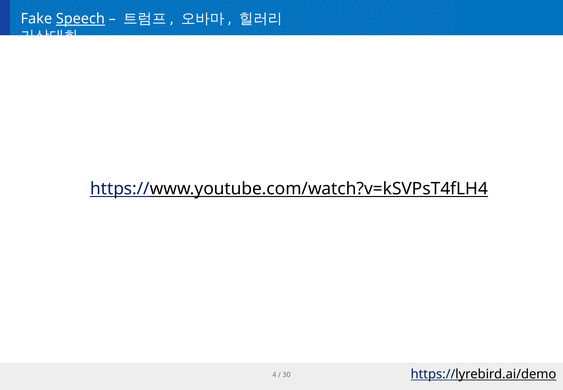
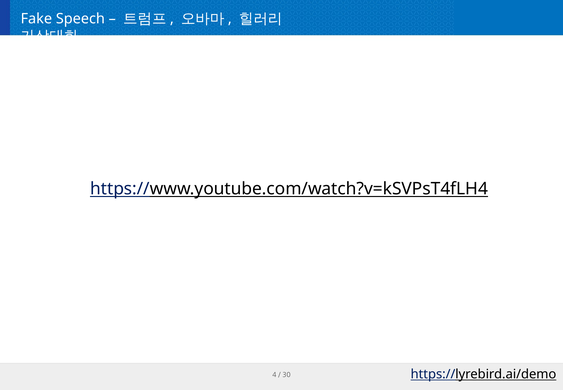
Speech underline: present -> none
